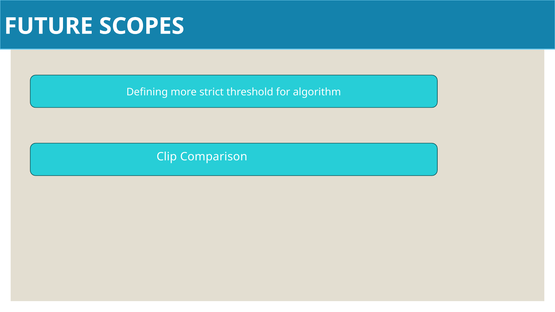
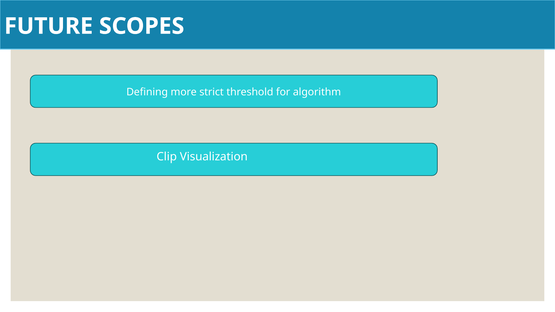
Comparison: Comparison -> Visualization
